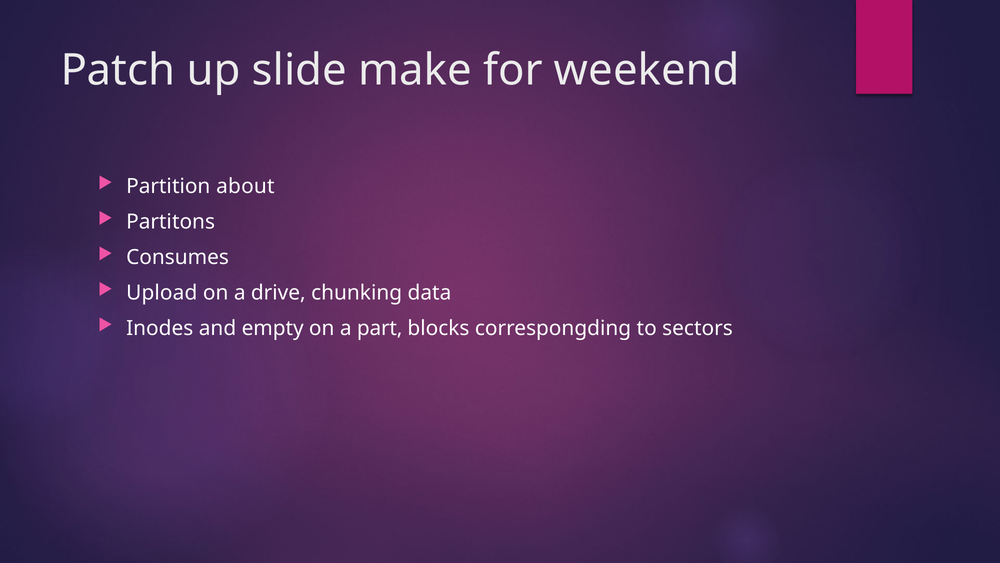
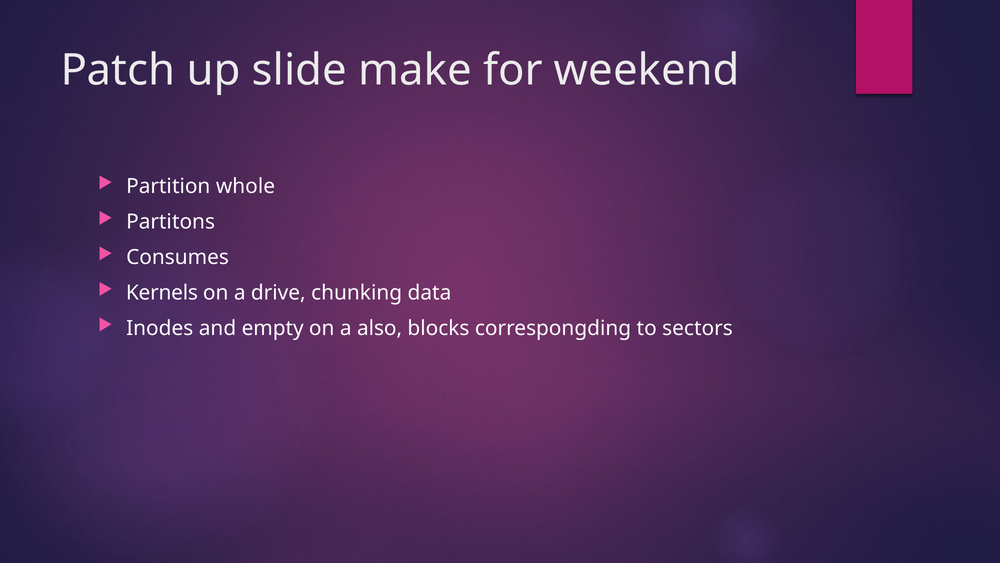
about: about -> whole
Upload: Upload -> Kernels
part: part -> also
